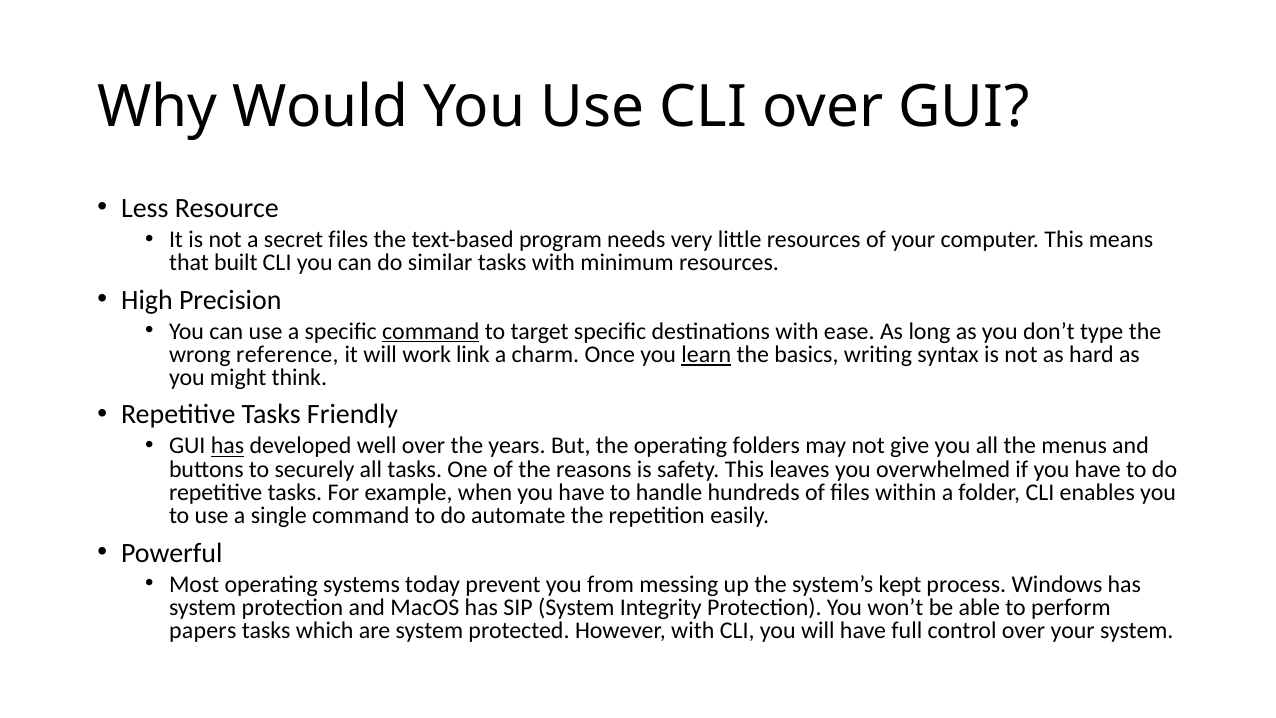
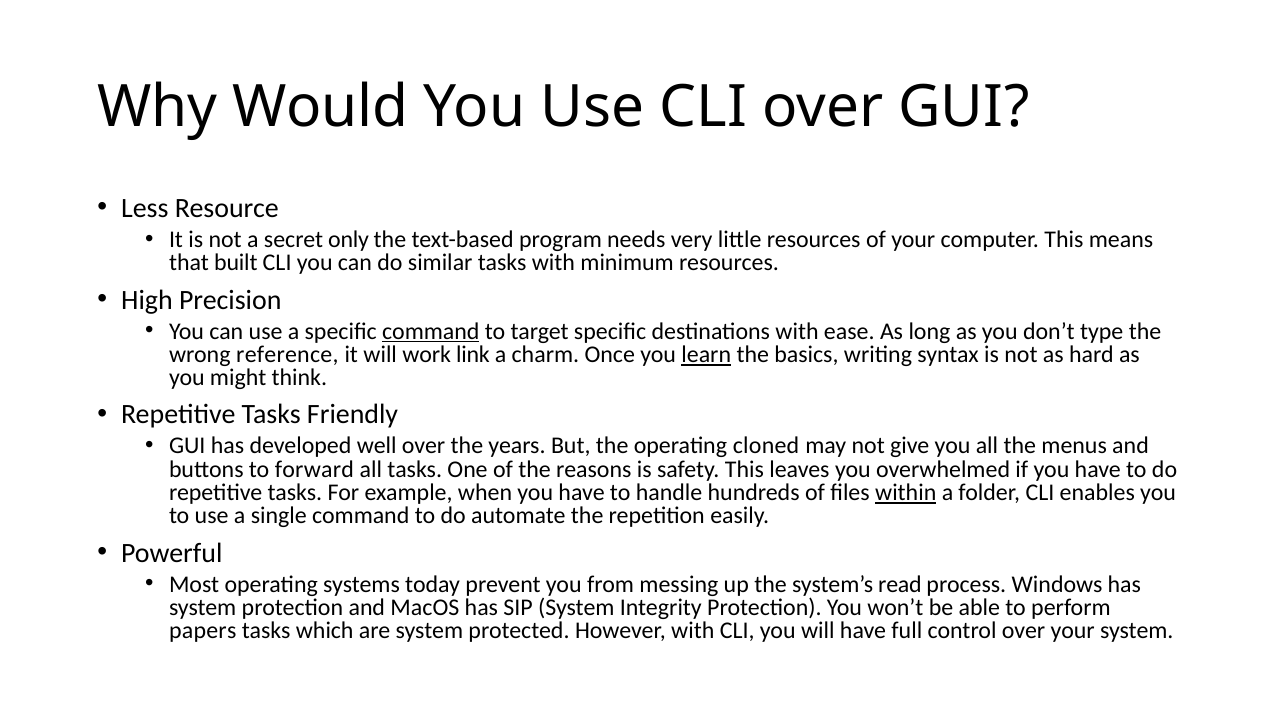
secret files: files -> only
has at (228, 446) underline: present -> none
folders: folders -> cloned
securely: securely -> forward
within underline: none -> present
kept: kept -> read
